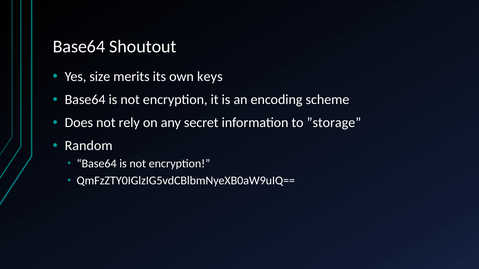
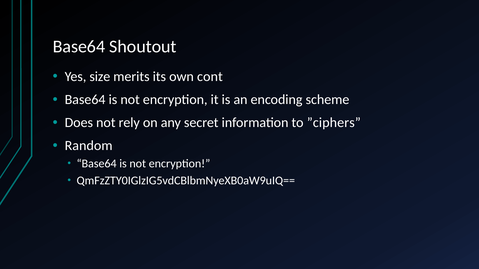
keys: keys -> cont
”storage: ”storage -> ”ciphers
